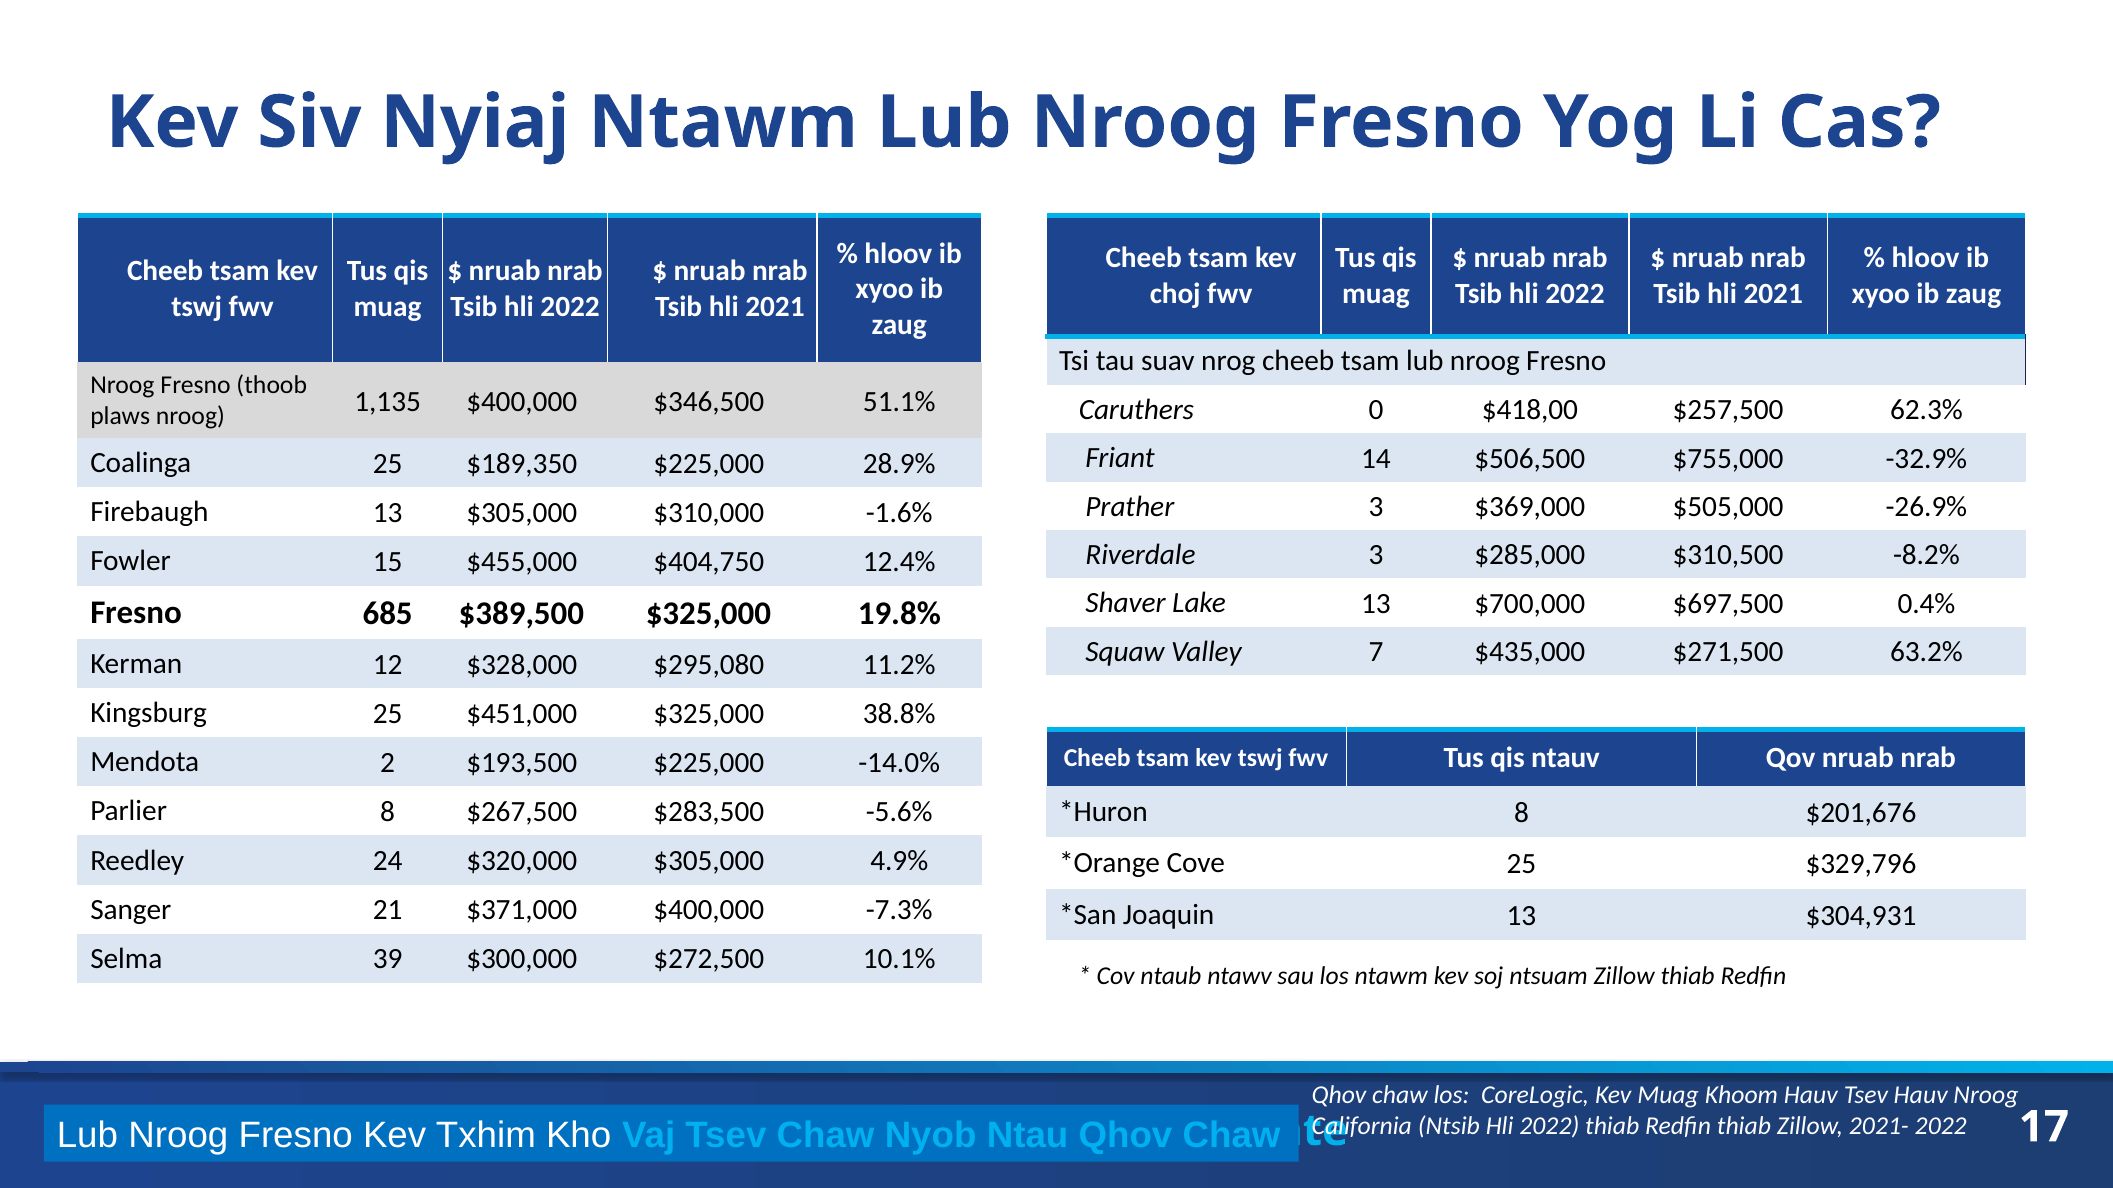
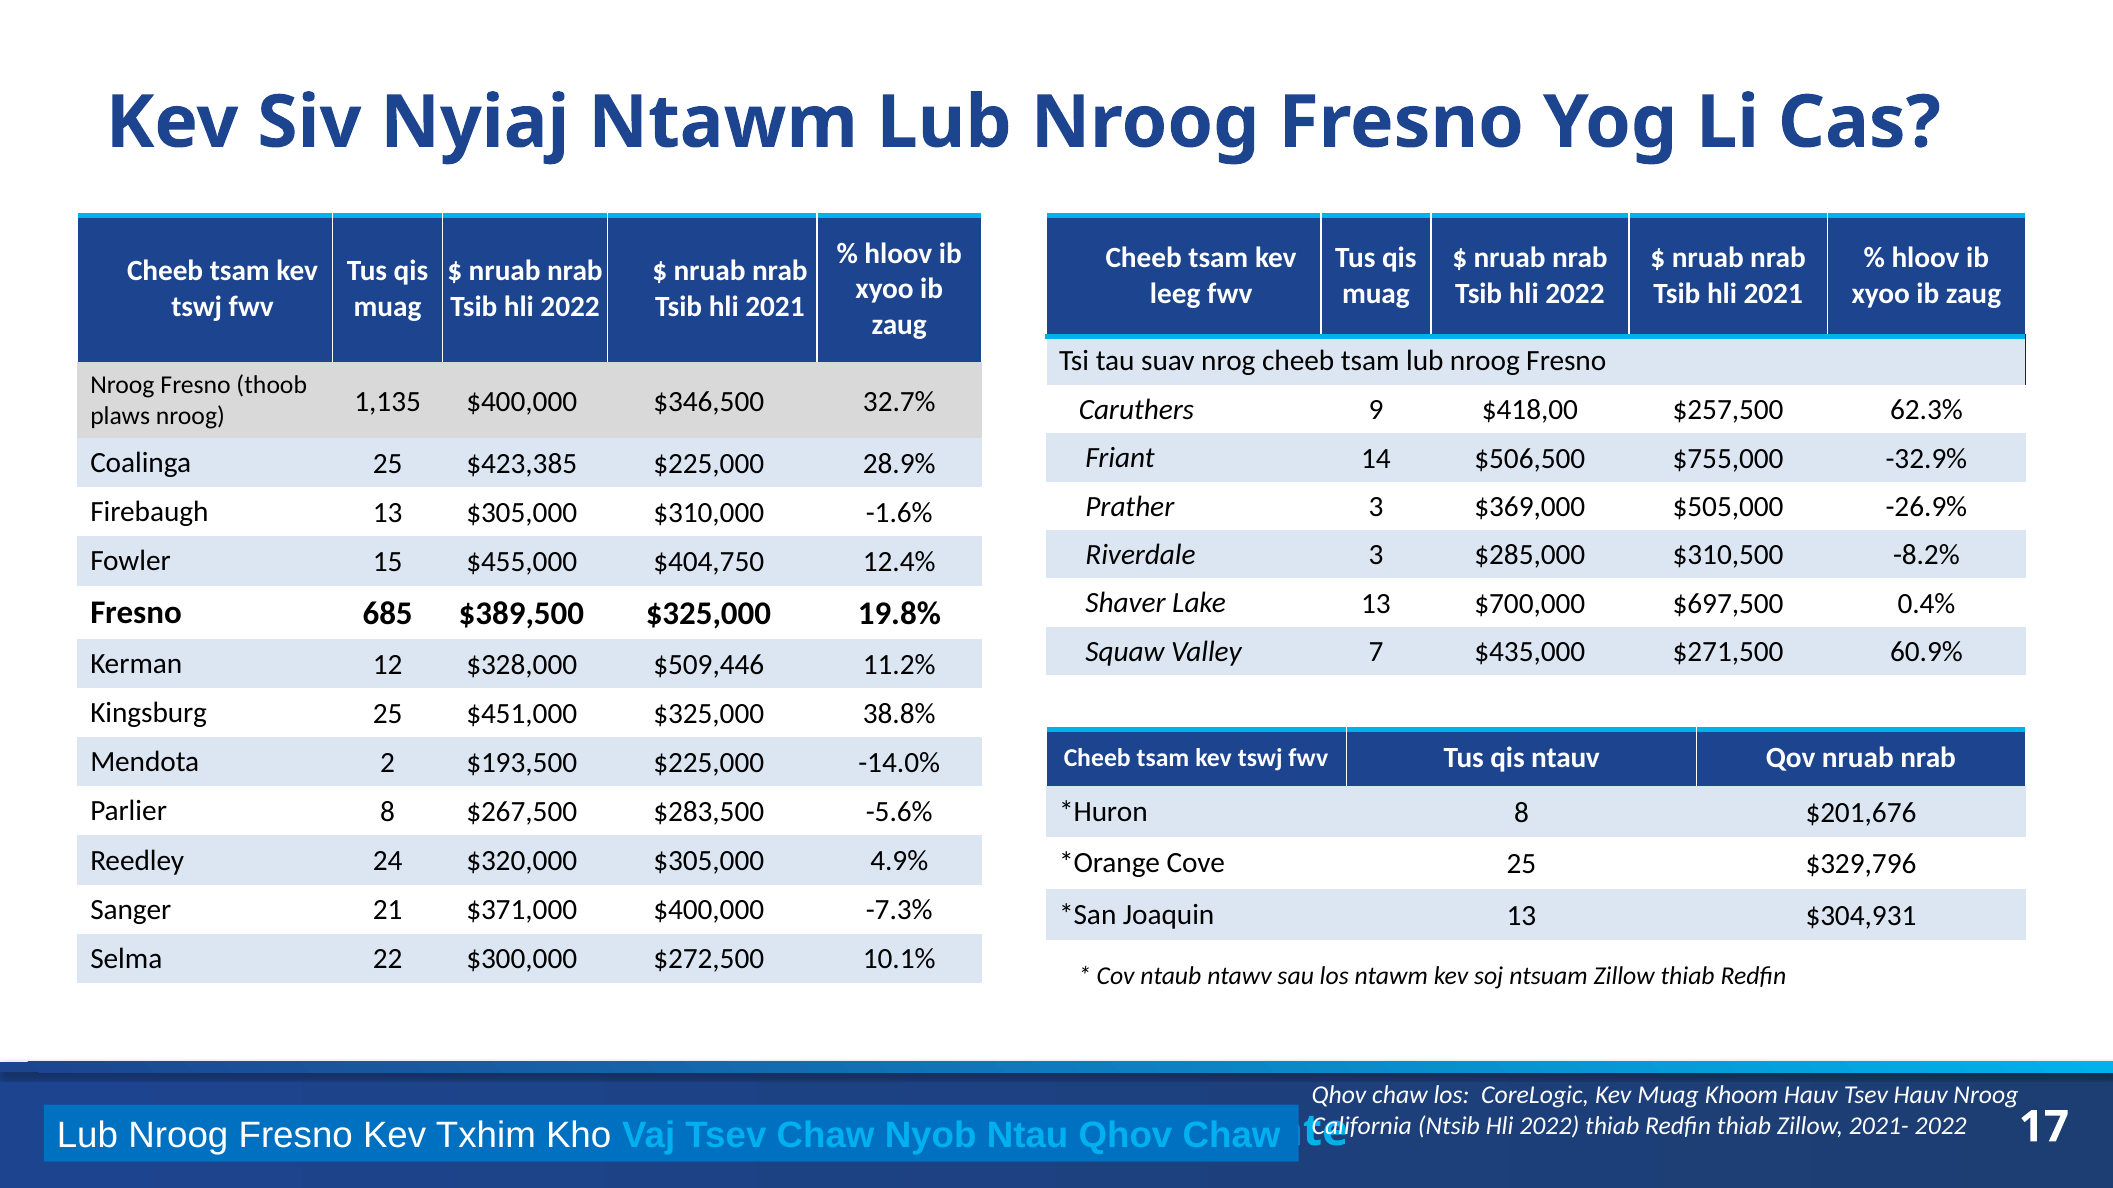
choj: choj -> leeg
0: 0 -> 9
51.1%: 51.1% -> 32.7%
$189,350: $189,350 -> $423,385
63.2%: 63.2% -> 60.9%
$295,080: $295,080 -> $509,446
39: 39 -> 22
